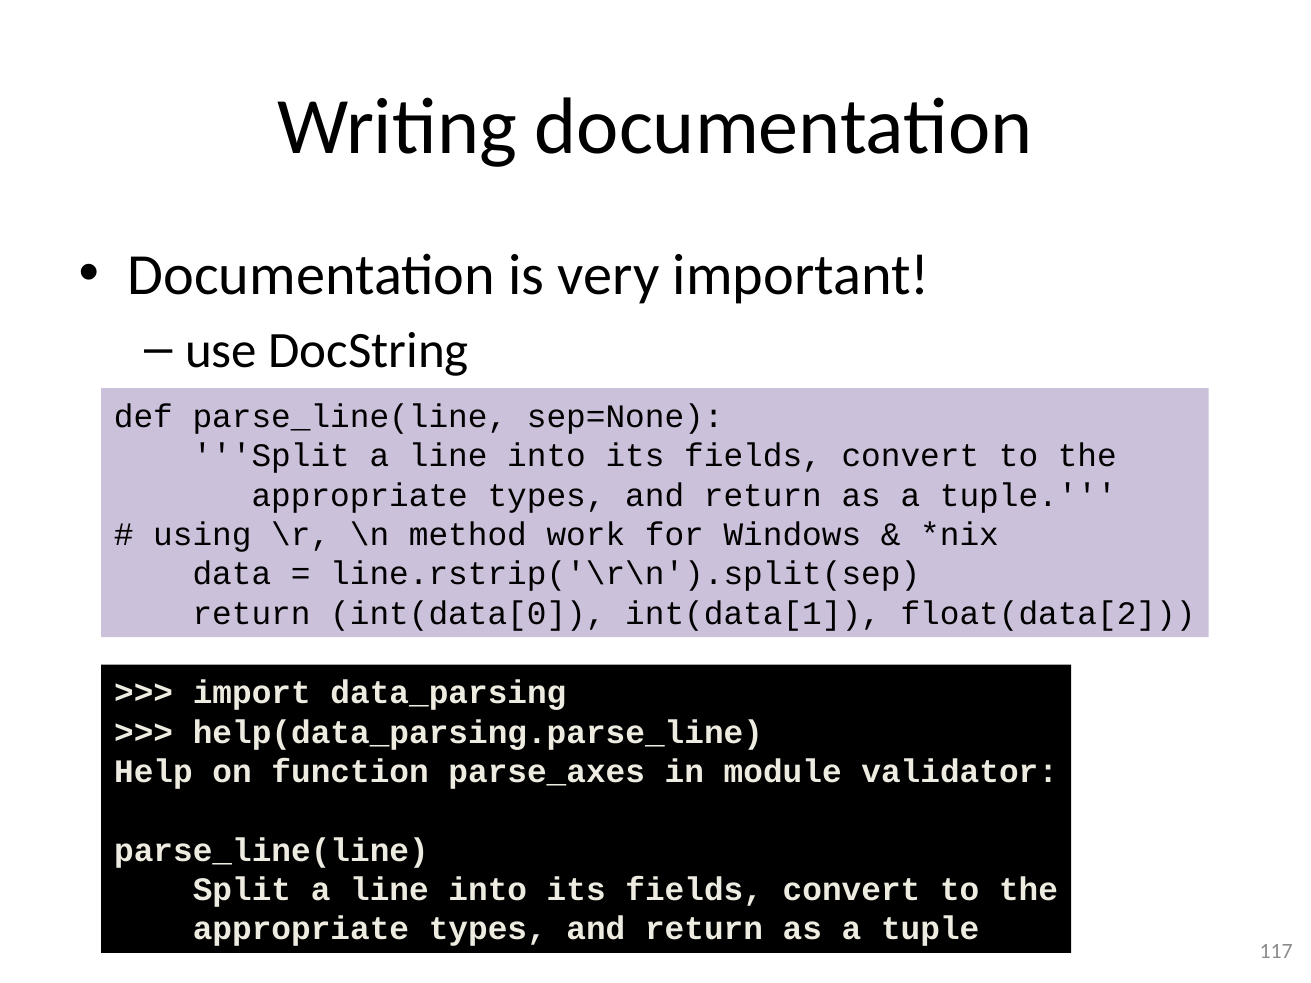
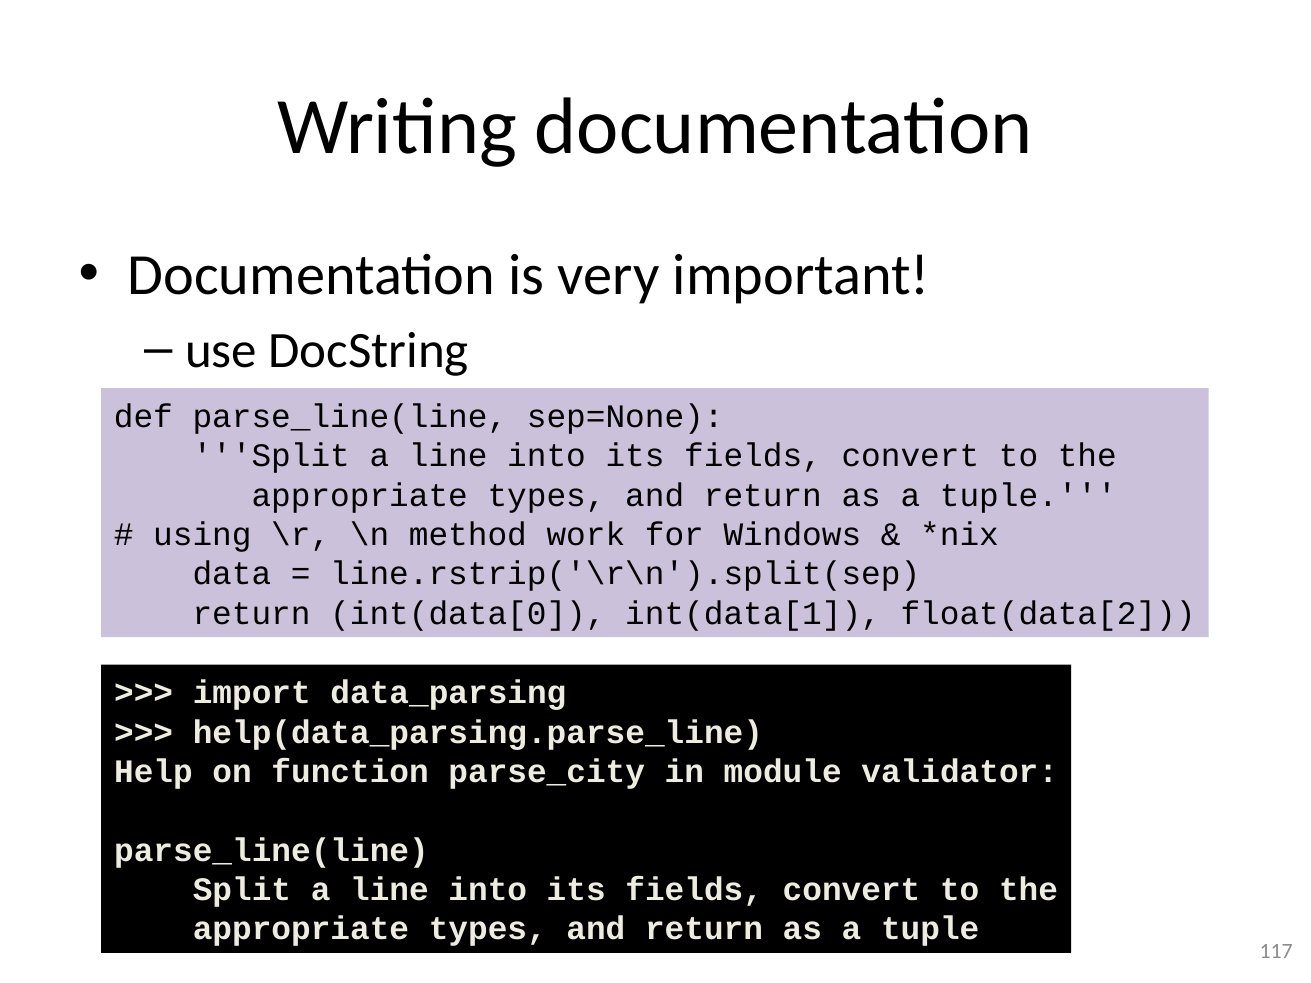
parse_axes: parse_axes -> parse_city
